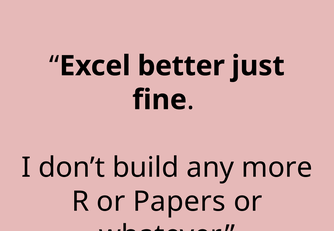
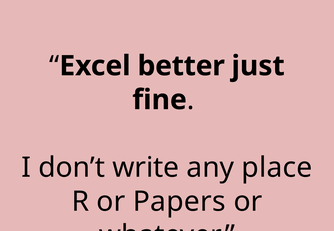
build: build -> write
more: more -> place
